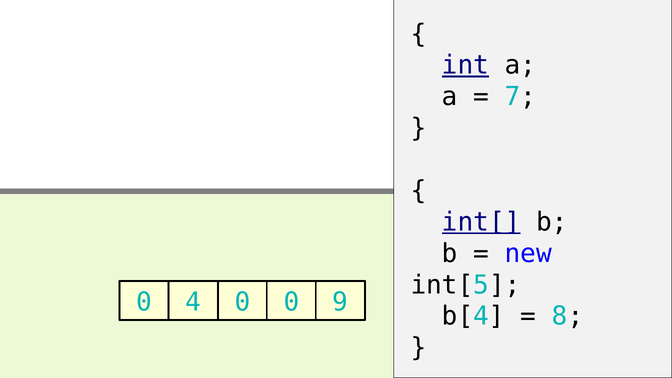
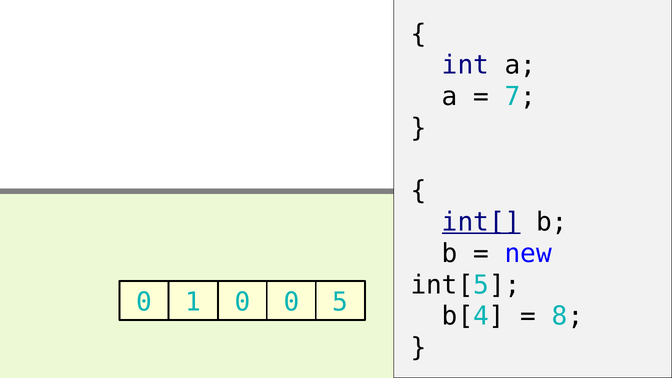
int underline: present -> none
4: 4 -> 1
9: 9 -> 5
